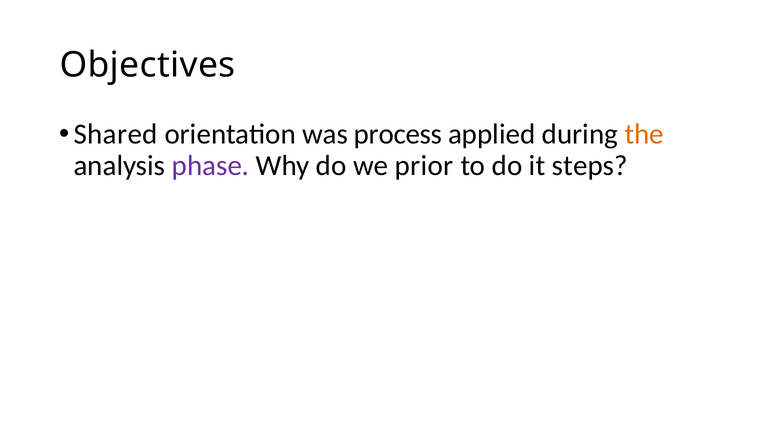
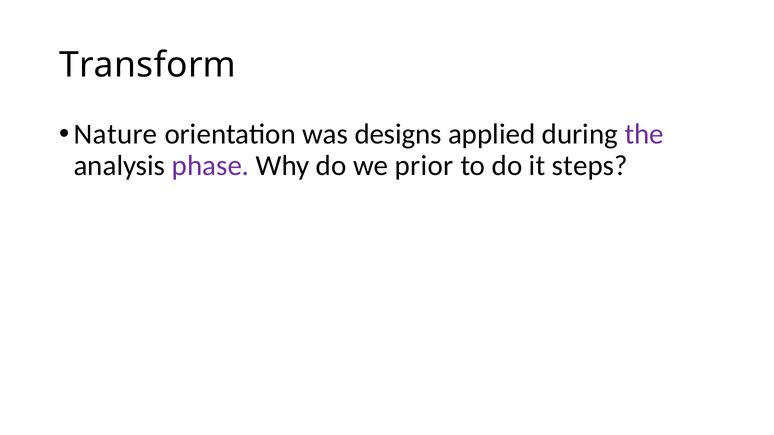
Objectives: Objectives -> Transform
Shared: Shared -> Nature
process: process -> designs
the colour: orange -> purple
